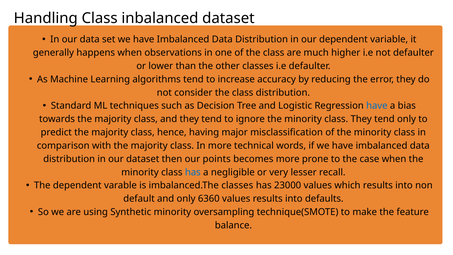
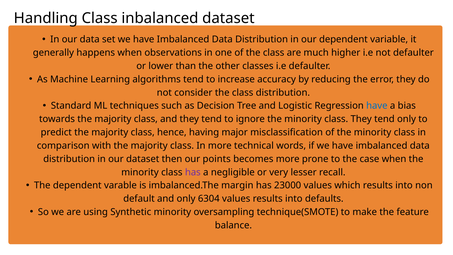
has at (193, 172) colour: blue -> purple
imbalanced.The classes: classes -> margin
6360: 6360 -> 6304
